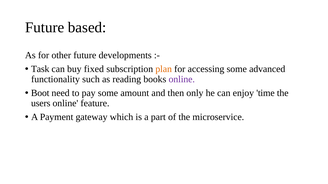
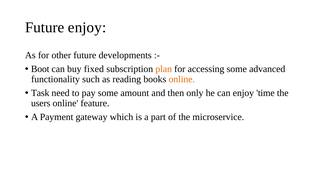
Future based: based -> enjoy
Task: Task -> Boot
online at (182, 80) colour: purple -> orange
Boot: Boot -> Task
